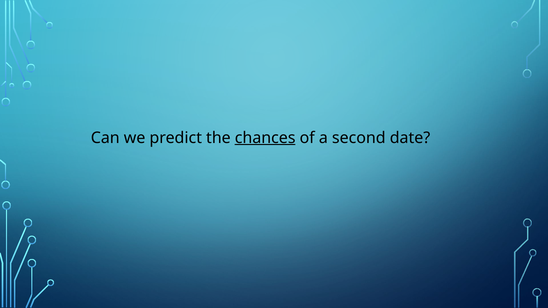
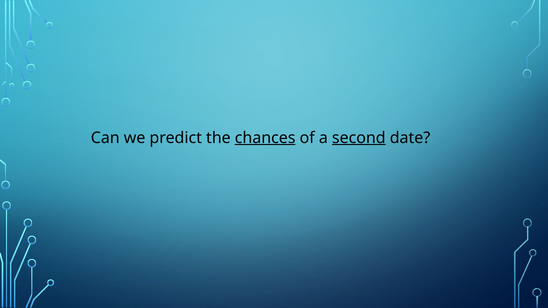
second underline: none -> present
